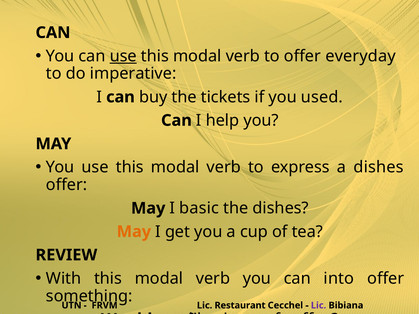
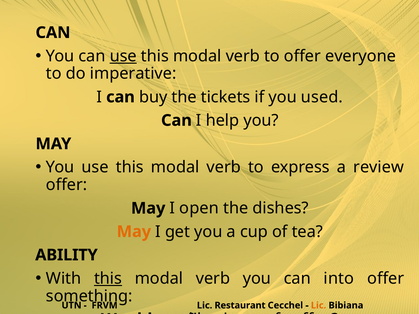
everyday: everyday -> everyone
a dishes: dishes -> review
basic: basic -> open
REVIEW: REVIEW -> ABILITY
this at (108, 279) underline: none -> present
Lic at (319, 306) colour: purple -> orange
